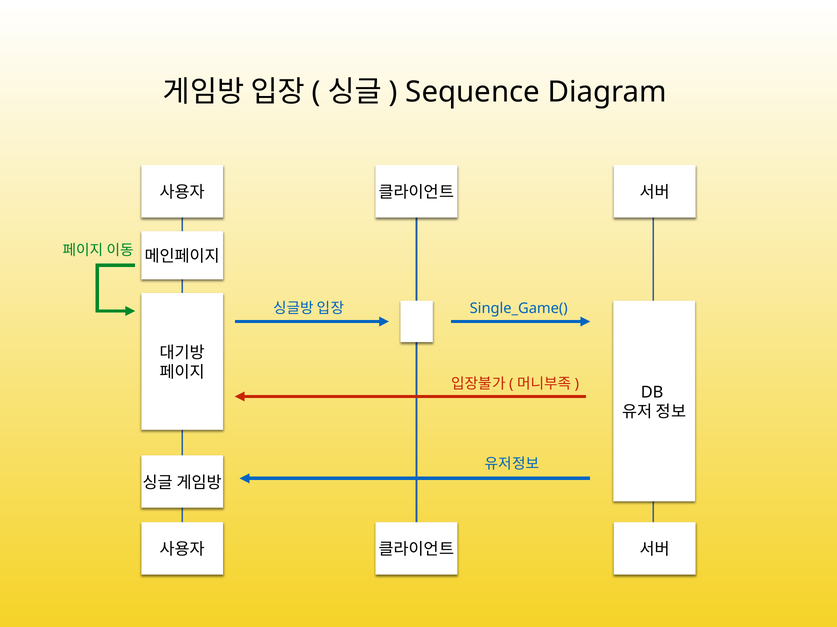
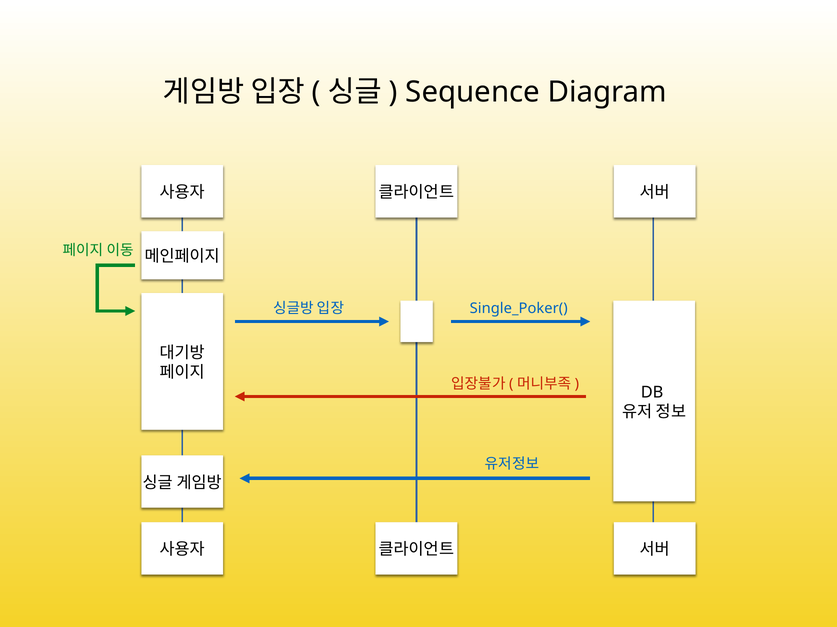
Single_Game(: Single_Game( -> Single_Poker(
